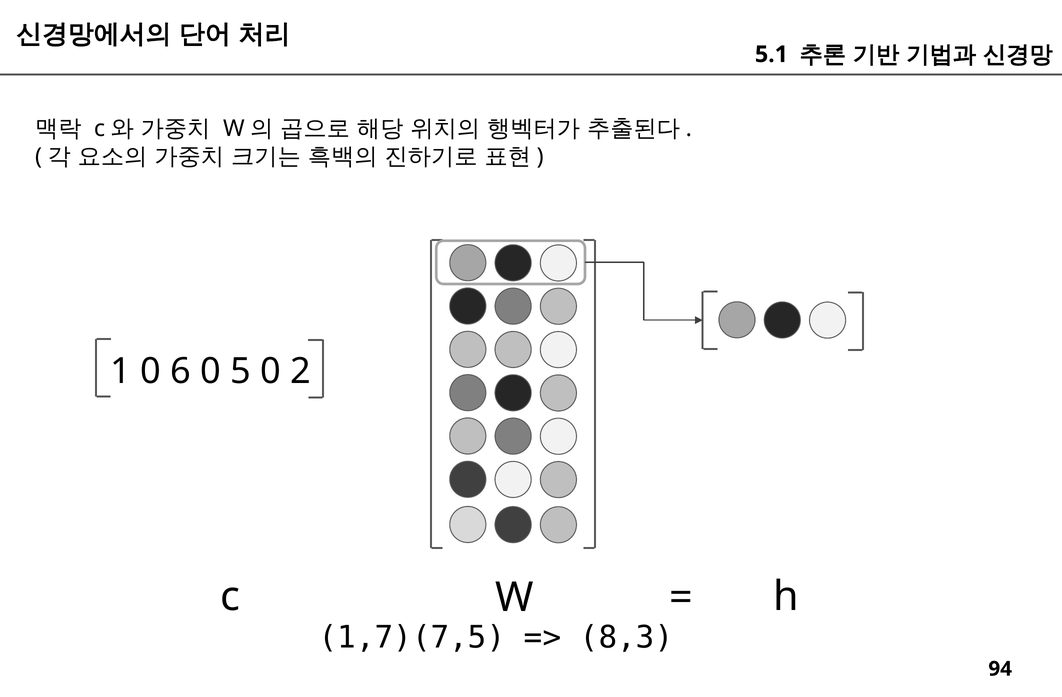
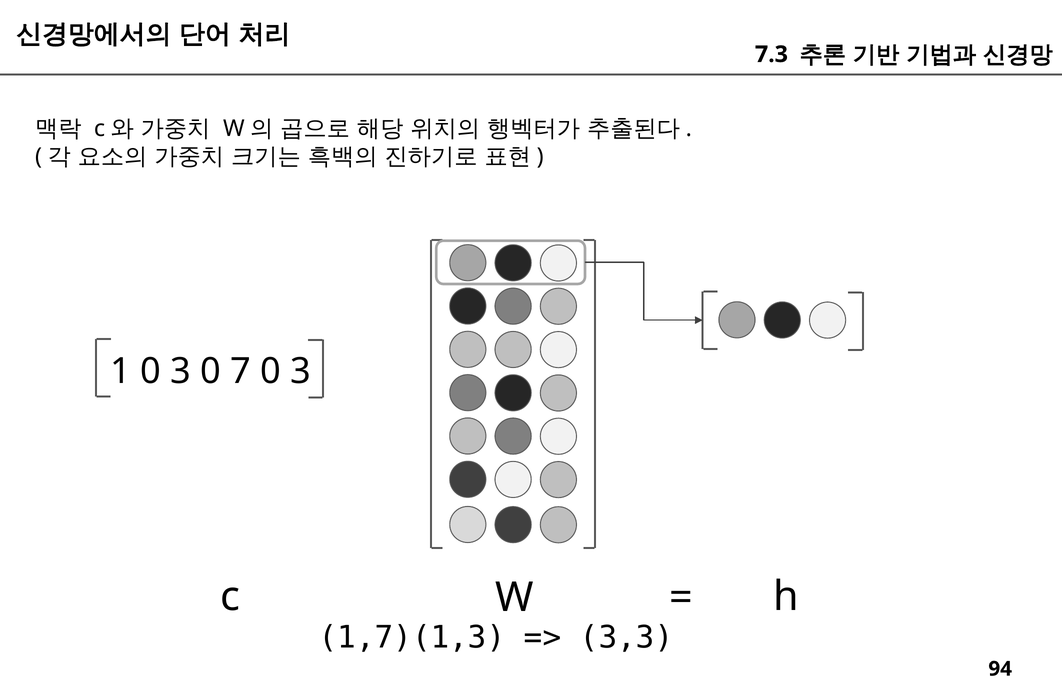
5.1: 5.1 -> 7.3
1 0 6: 6 -> 3
5: 5 -> 7
2 at (301, 372): 2 -> 3
1,7)(7,5: 1,7)(7,5 -> 1,7)(1,3
8,3: 8,3 -> 3,3
